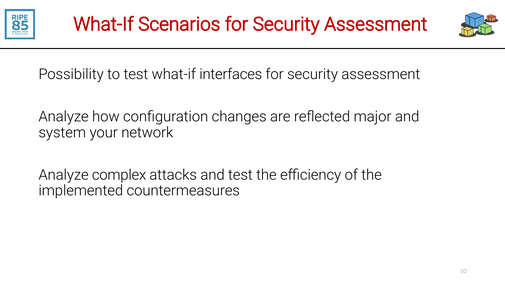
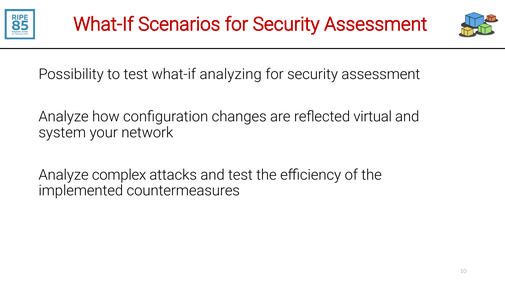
interfaces: interfaces -> analyzing
major: major -> virtual
